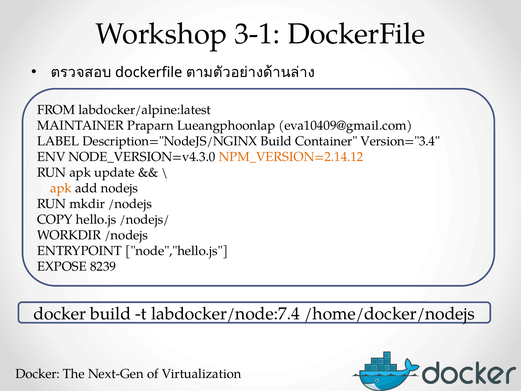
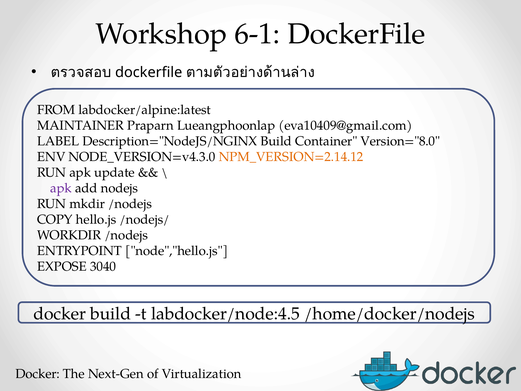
3-1: 3-1 -> 6-1
Version="3.4: Version="3.4 -> Version="8.0
apk at (61, 188) colour: orange -> purple
8239: 8239 -> 3040
labdocker/node:7.4: labdocker/node:7.4 -> labdocker/node:4.5
